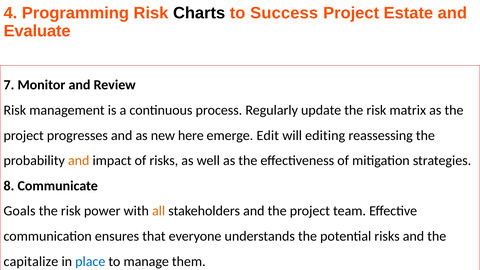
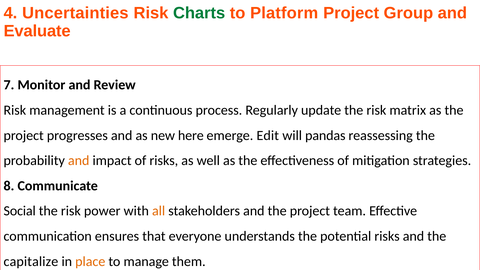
Programming: Programming -> Uncertainties
Charts colour: black -> green
Success: Success -> Platform
Estate: Estate -> Group
editing: editing -> pandas
Goals: Goals -> Social
place colour: blue -> orange
